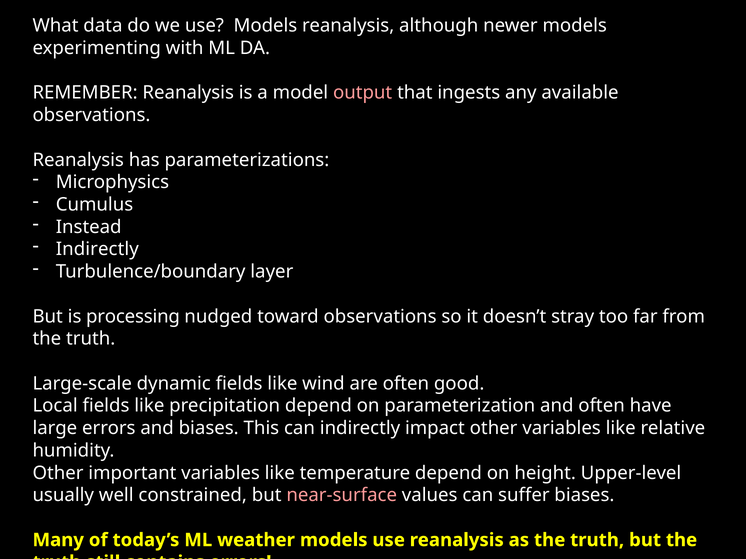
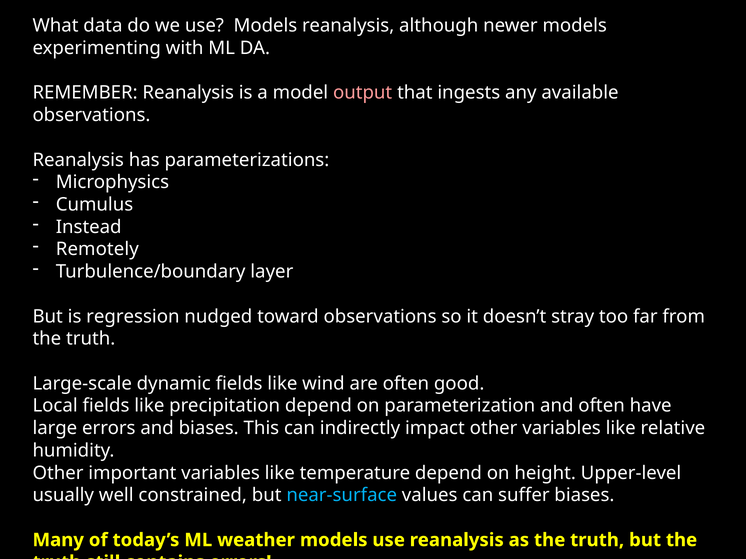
Indirectly at (97, 250): Indirectly -> Remotely
processing: processing -> regression
near-surface colour: pink -> light blue
